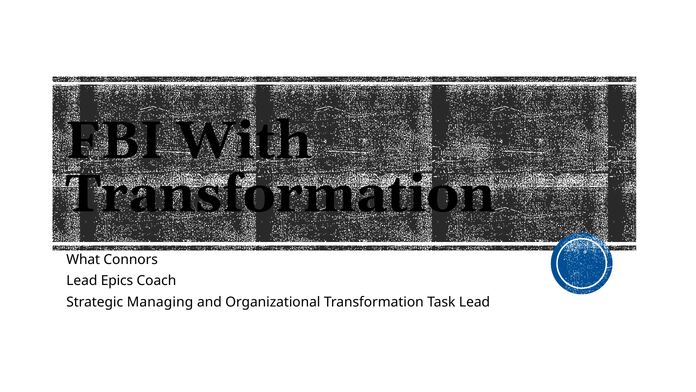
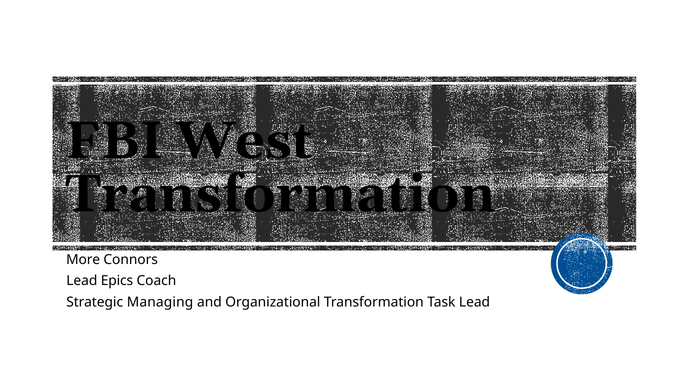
With: With -> West
What: What -> More
